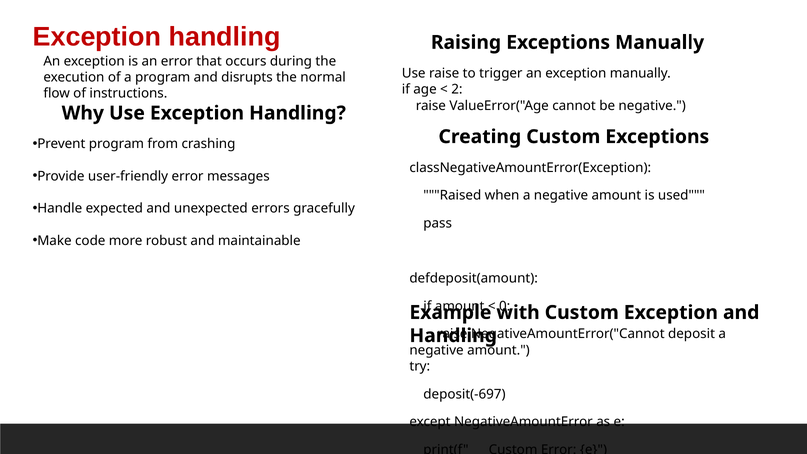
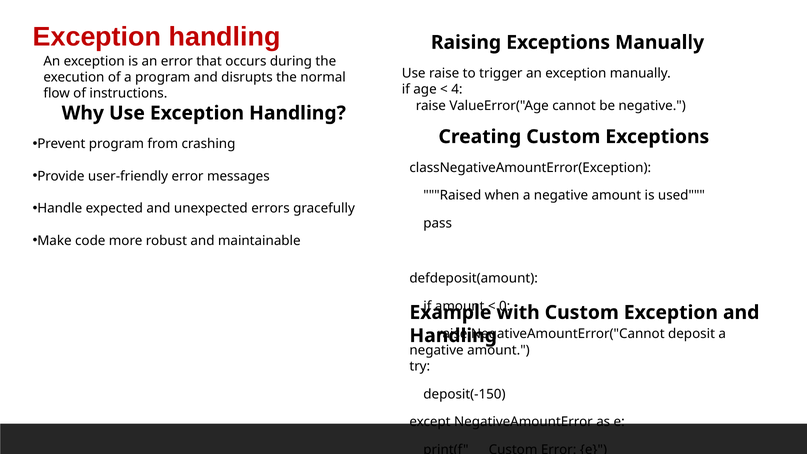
2: 2 -> 4
deposit(-697: deposit(-697 -> deposit(-150
